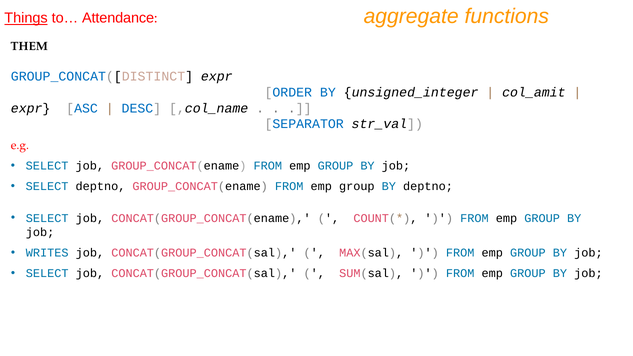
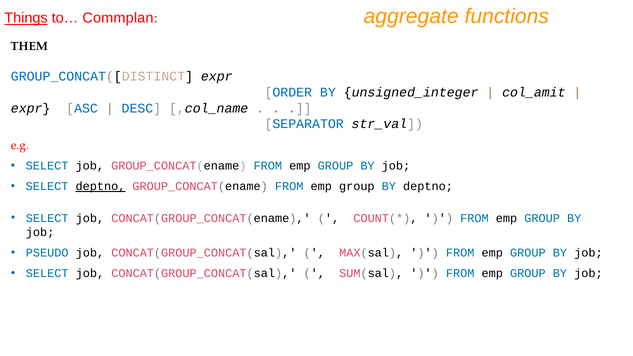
Attendance: Attendance -> Commplan
deptno at (100, 186) underline: none -> present
WRITES: WRITES -> PSEUDO
